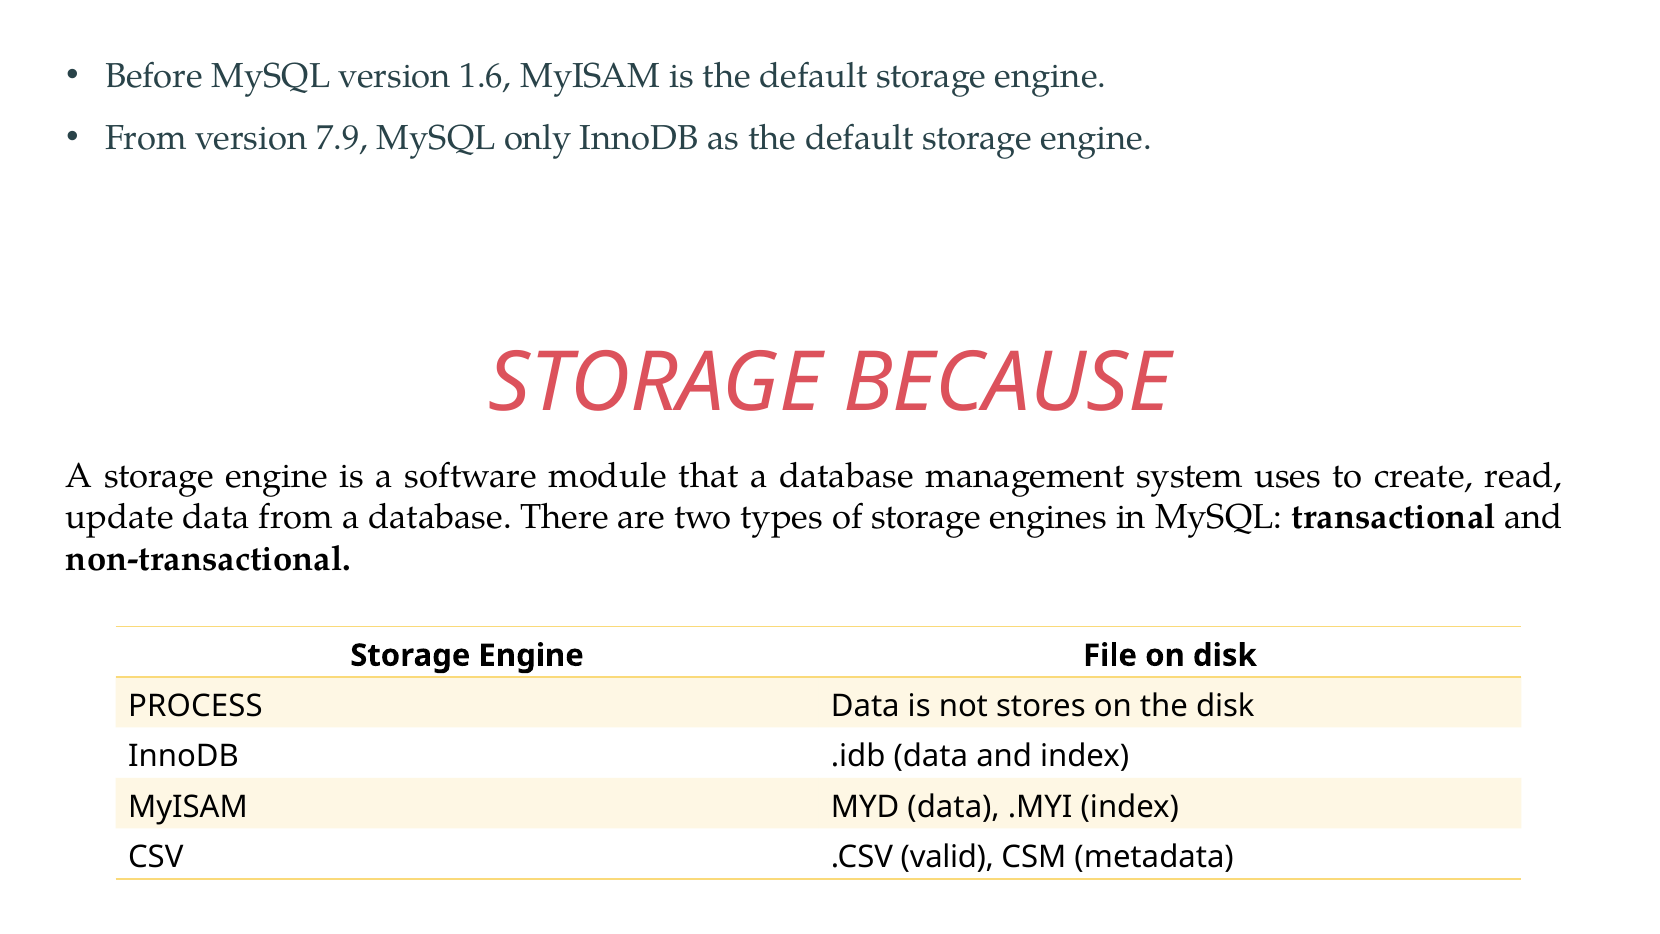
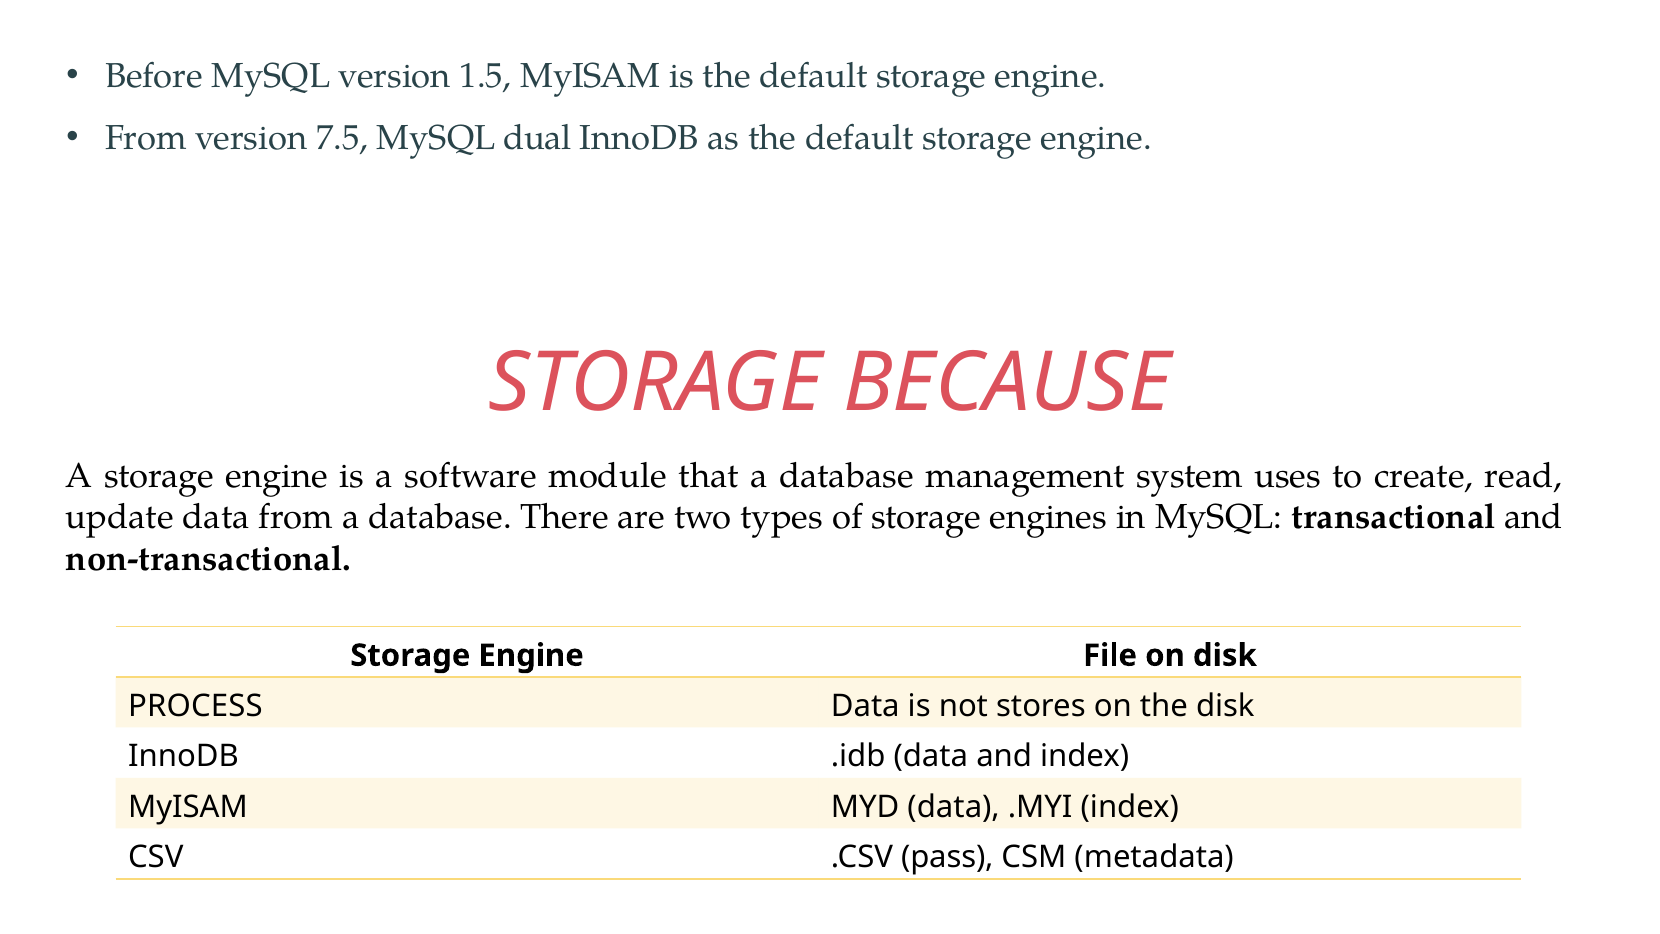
1.6: 1.6 -> 1.5
7.9: 7.9 -> 7.5
only: only -> dual
valid: valid -> pass
